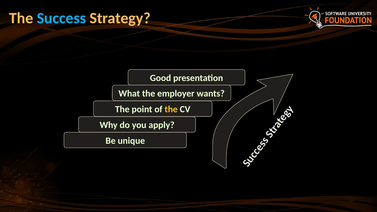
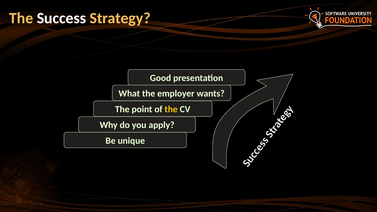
Success colour: light blue -> white
